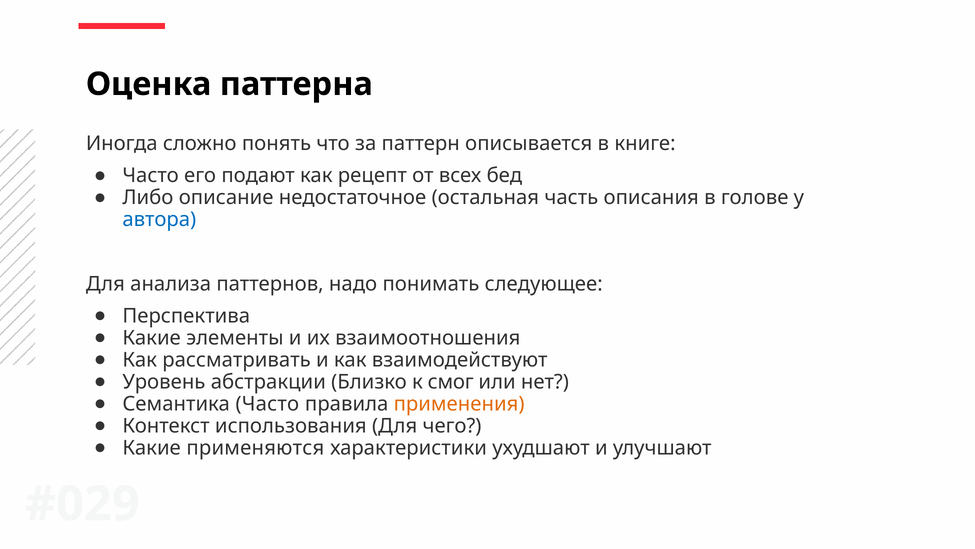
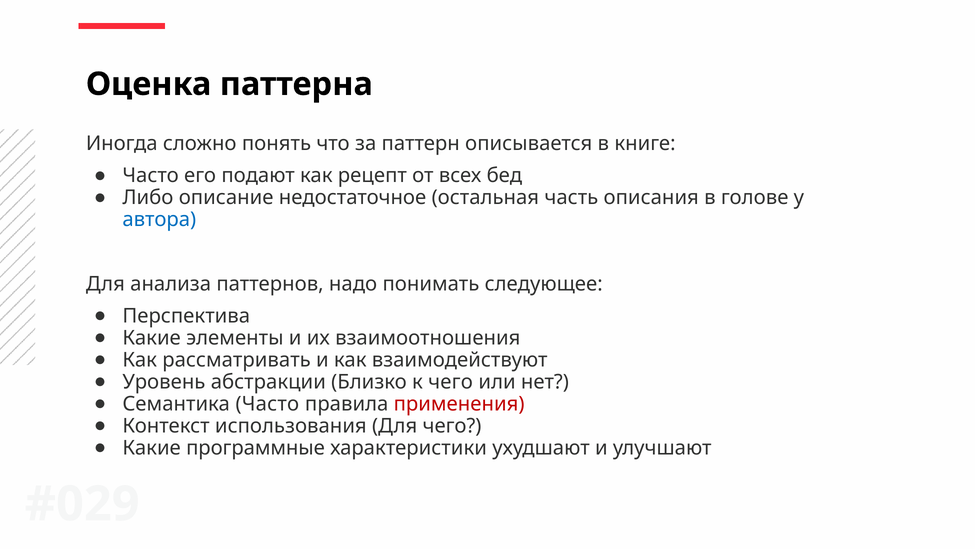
к смог: смог -> чего
применения colour: orange -> red
применяются: применяются -> программные
